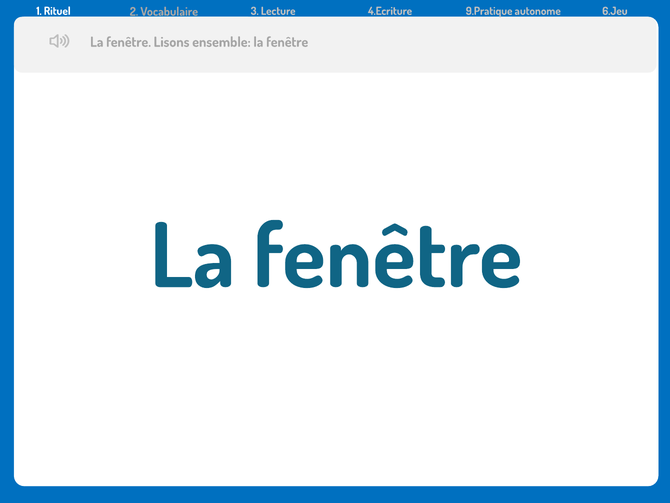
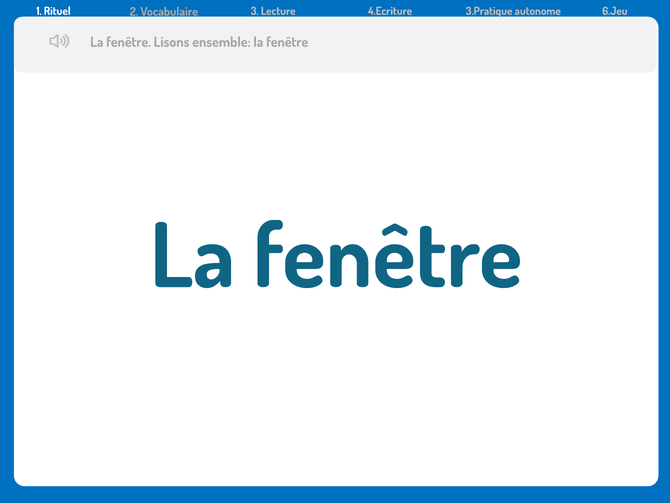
9.Pratique: 9.Pratique -> 3.Pratique
